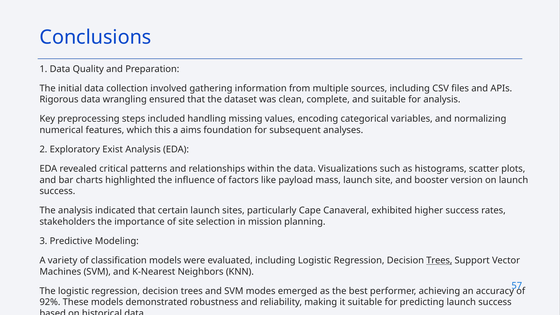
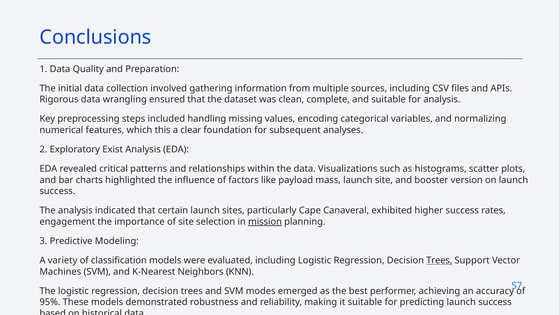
aims: aims -> clear
stakeholders: stakeholders -> engagement
mission underline: none -> present
92%: 92% -> 95%
